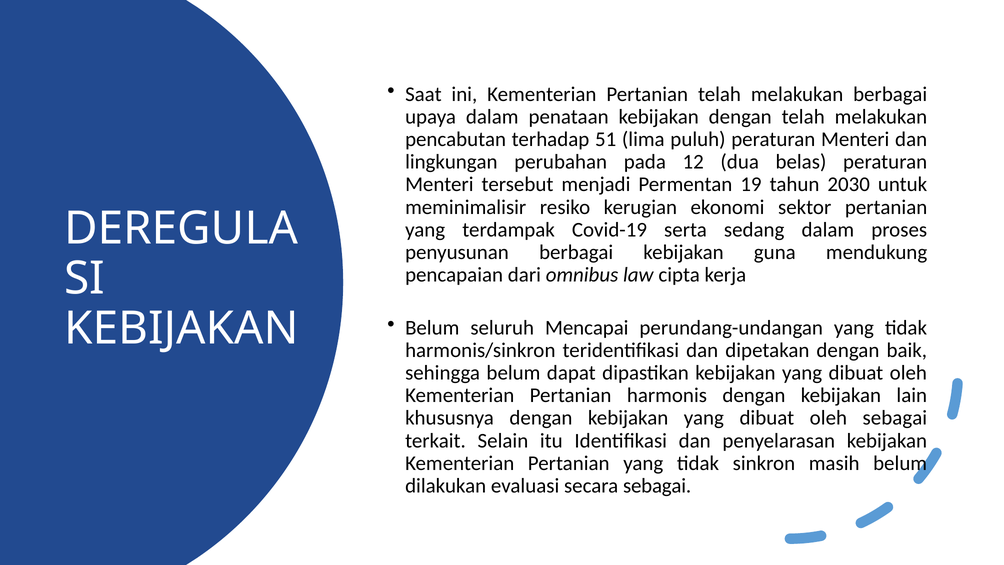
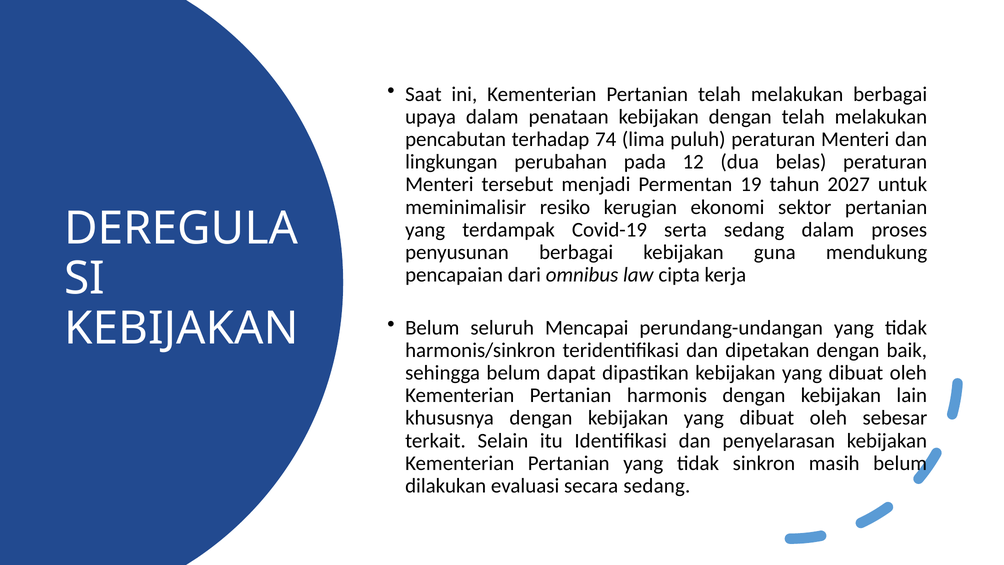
51: 51 -> 74
2030: 2030 -> 2027
oleh sebagai: sebagai -> sebesar
secara sebagai: sebagai -> sedang
